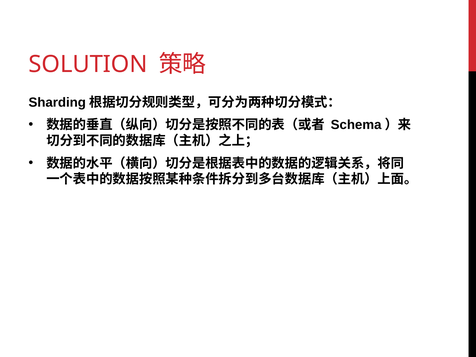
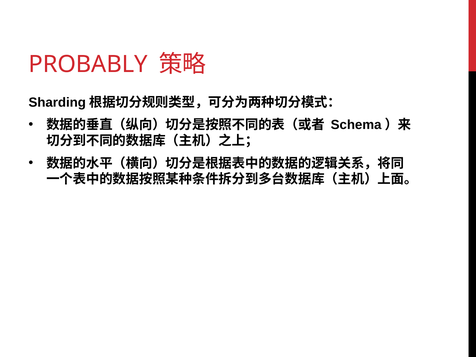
SOLUTION: SOLUTION -> PROBABLY
